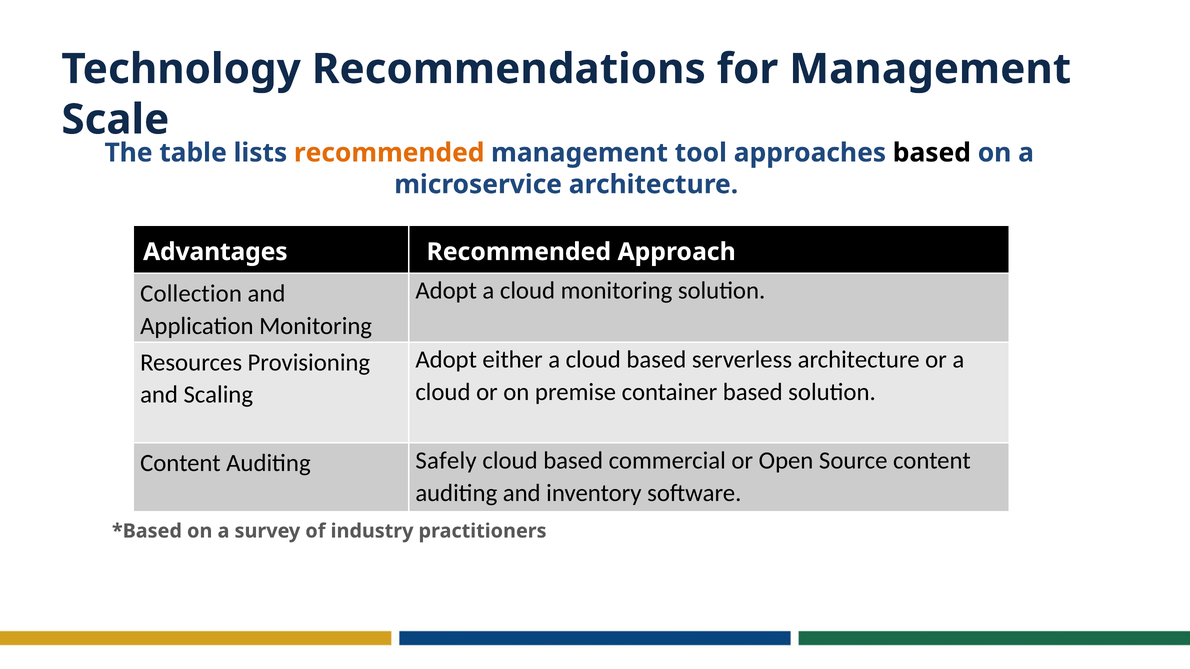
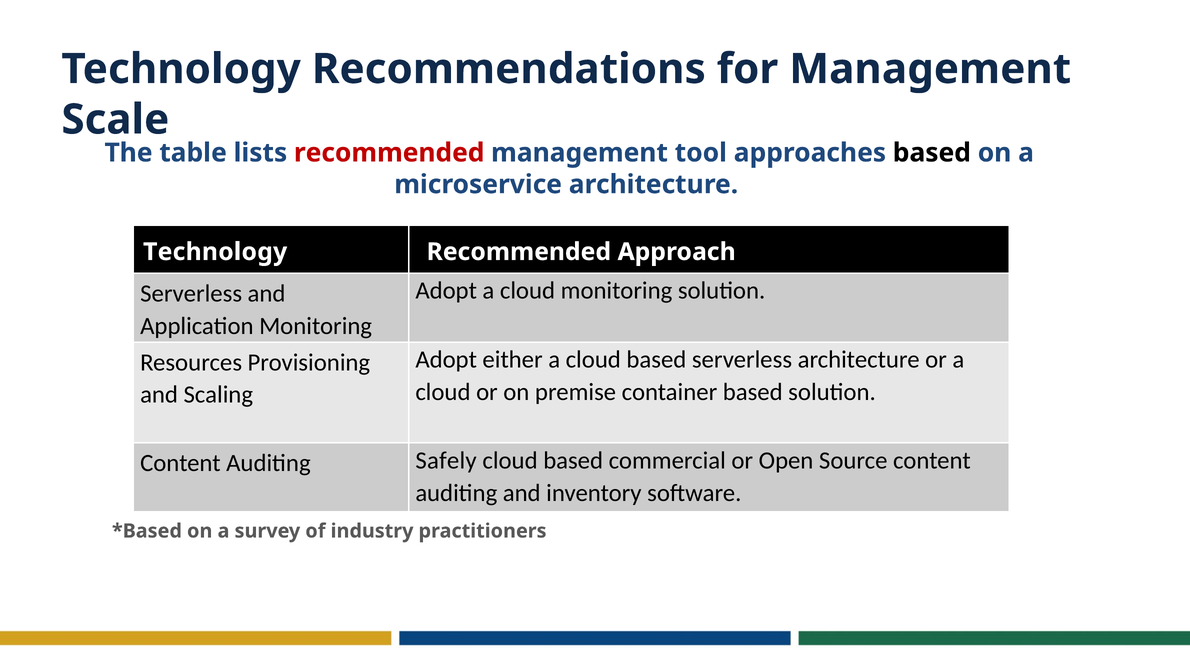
recommended at (389, 153) colour: orange -> red
Advantages at (215, 252): Advantages -> Technology
Collection at (191, 294): Collection -> Serverless
